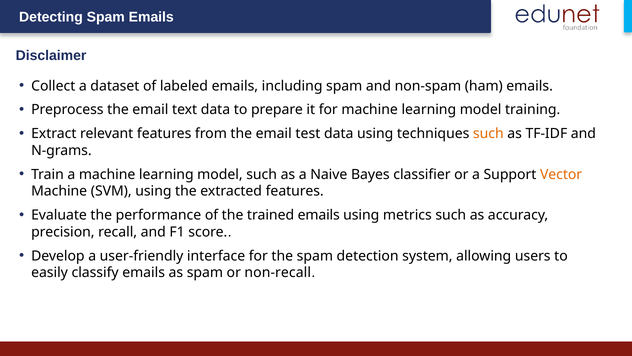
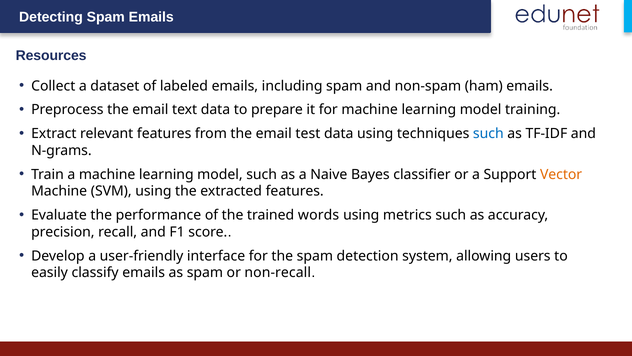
Disclaimer: Disclaimer -> Resources
such at (488, 134) colour: orange -> blue
trained emails: emails -> words
